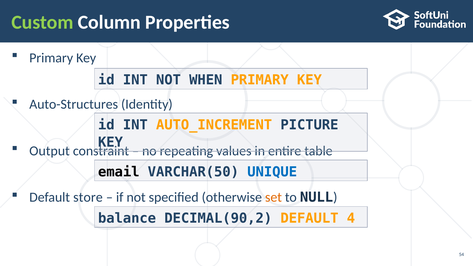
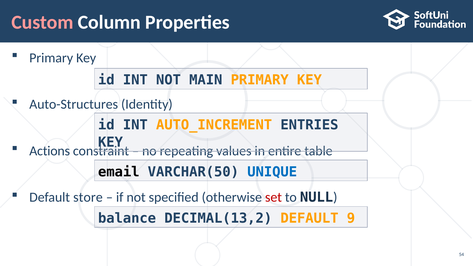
Custom colour: light green -> pink
WHEN: WHEN -> MAIN
PICTURE: PICTURE -> ENTRIES
Output: Output -> Actions
set colour: orange -> red
DECIMAL(90,2: DECIMAL(90,2 -> DECIMAL(13,2
4: 4 -> 9
